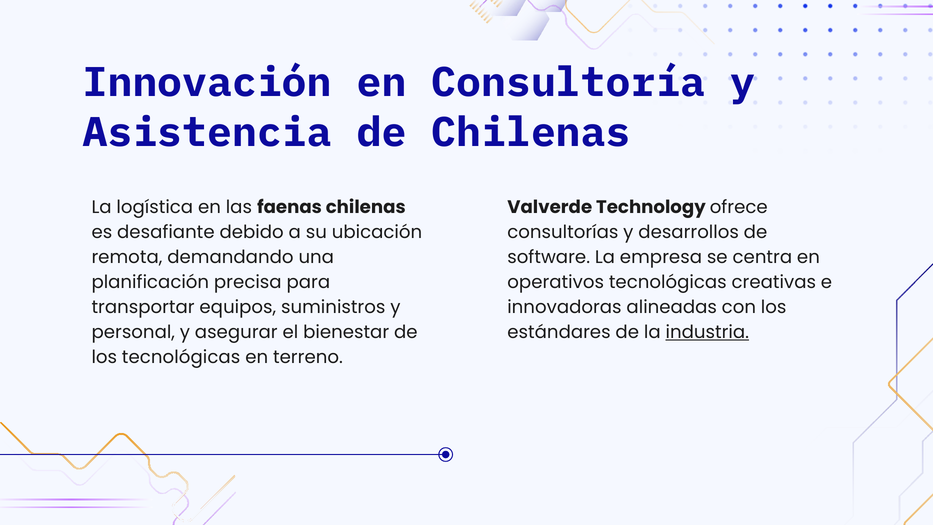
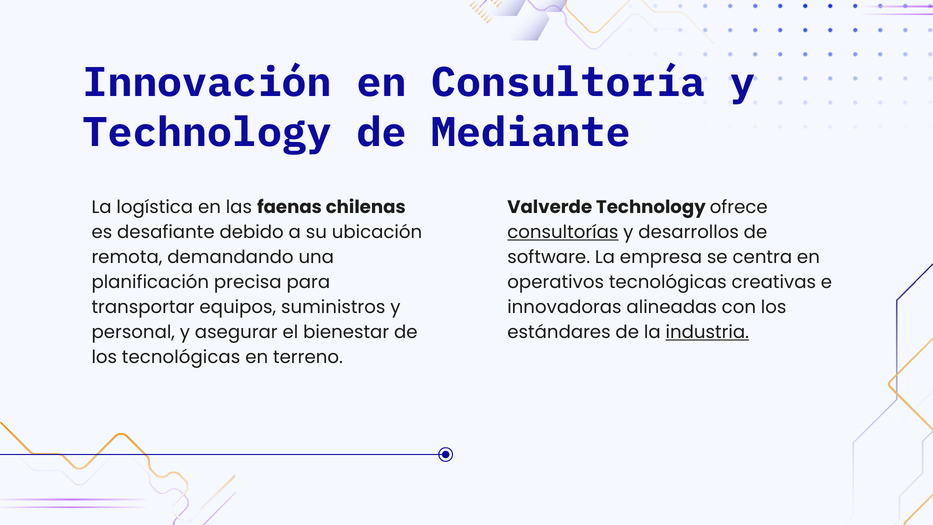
Asistencia at (207, 132): Asistencia -> Technology
de Chilenas: Chilenas -> Mediante
consultorías underline: none -> present
